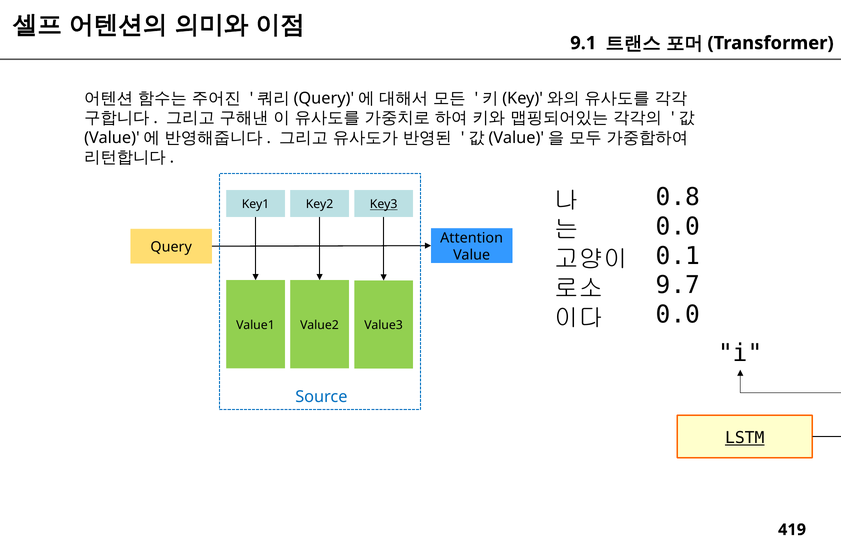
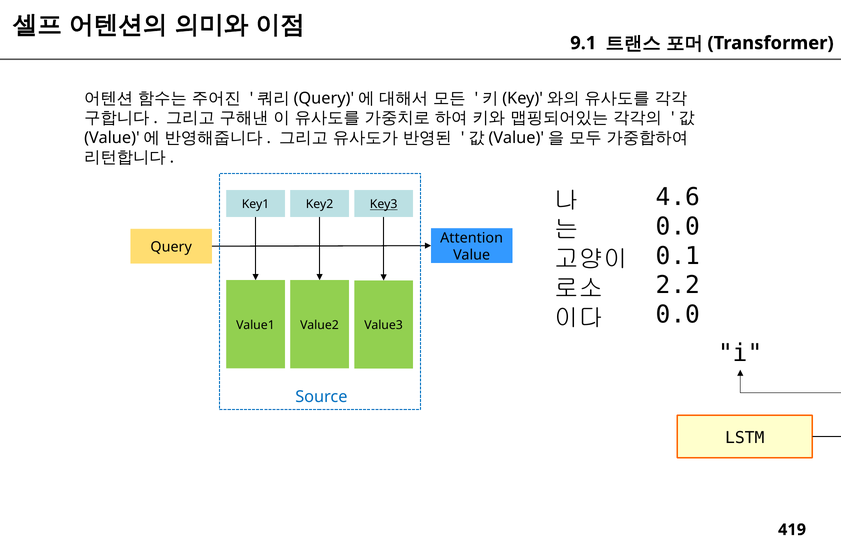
0.8: 0.8 -> 4.6
9.7: 9.7 -> 2.2
LSTM underline: present -> none
